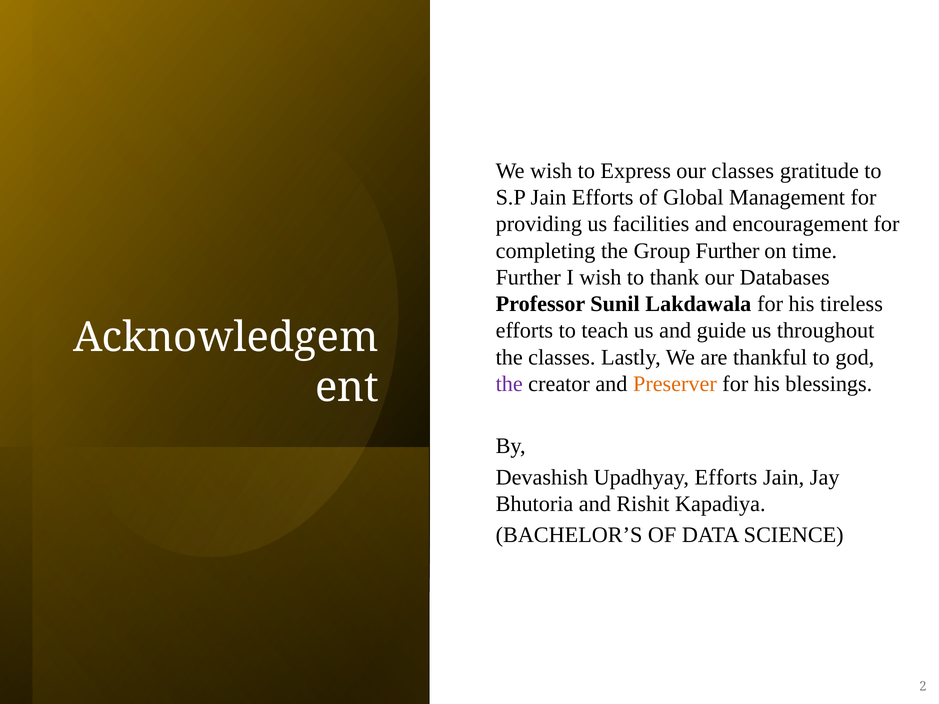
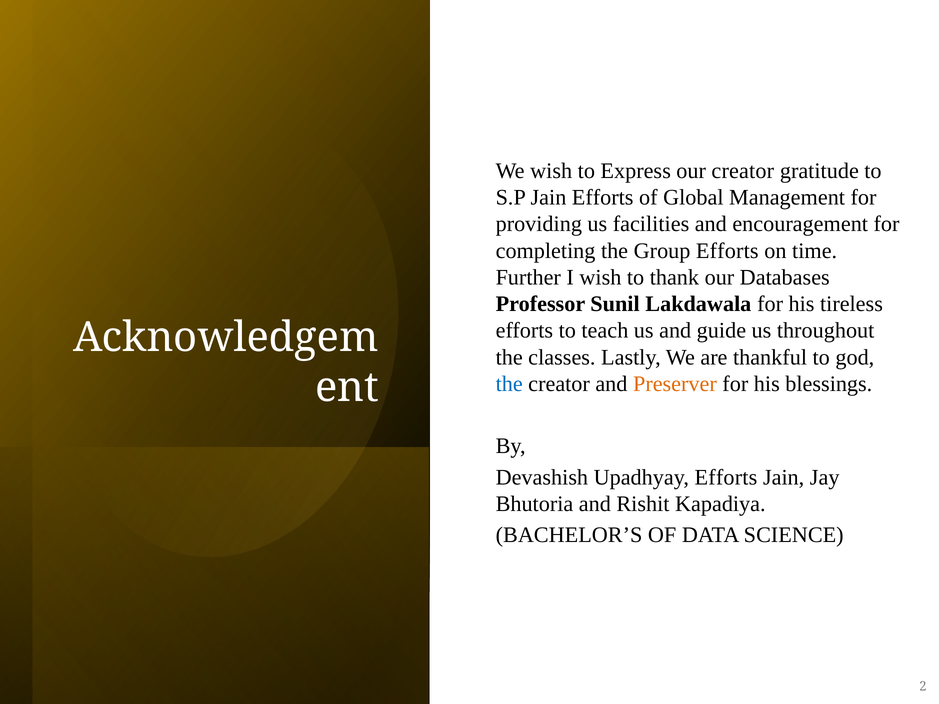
our classes: classes -> creator
Group Further: Further -> Efforts
the at (509, 384) colour: purple -> blue
